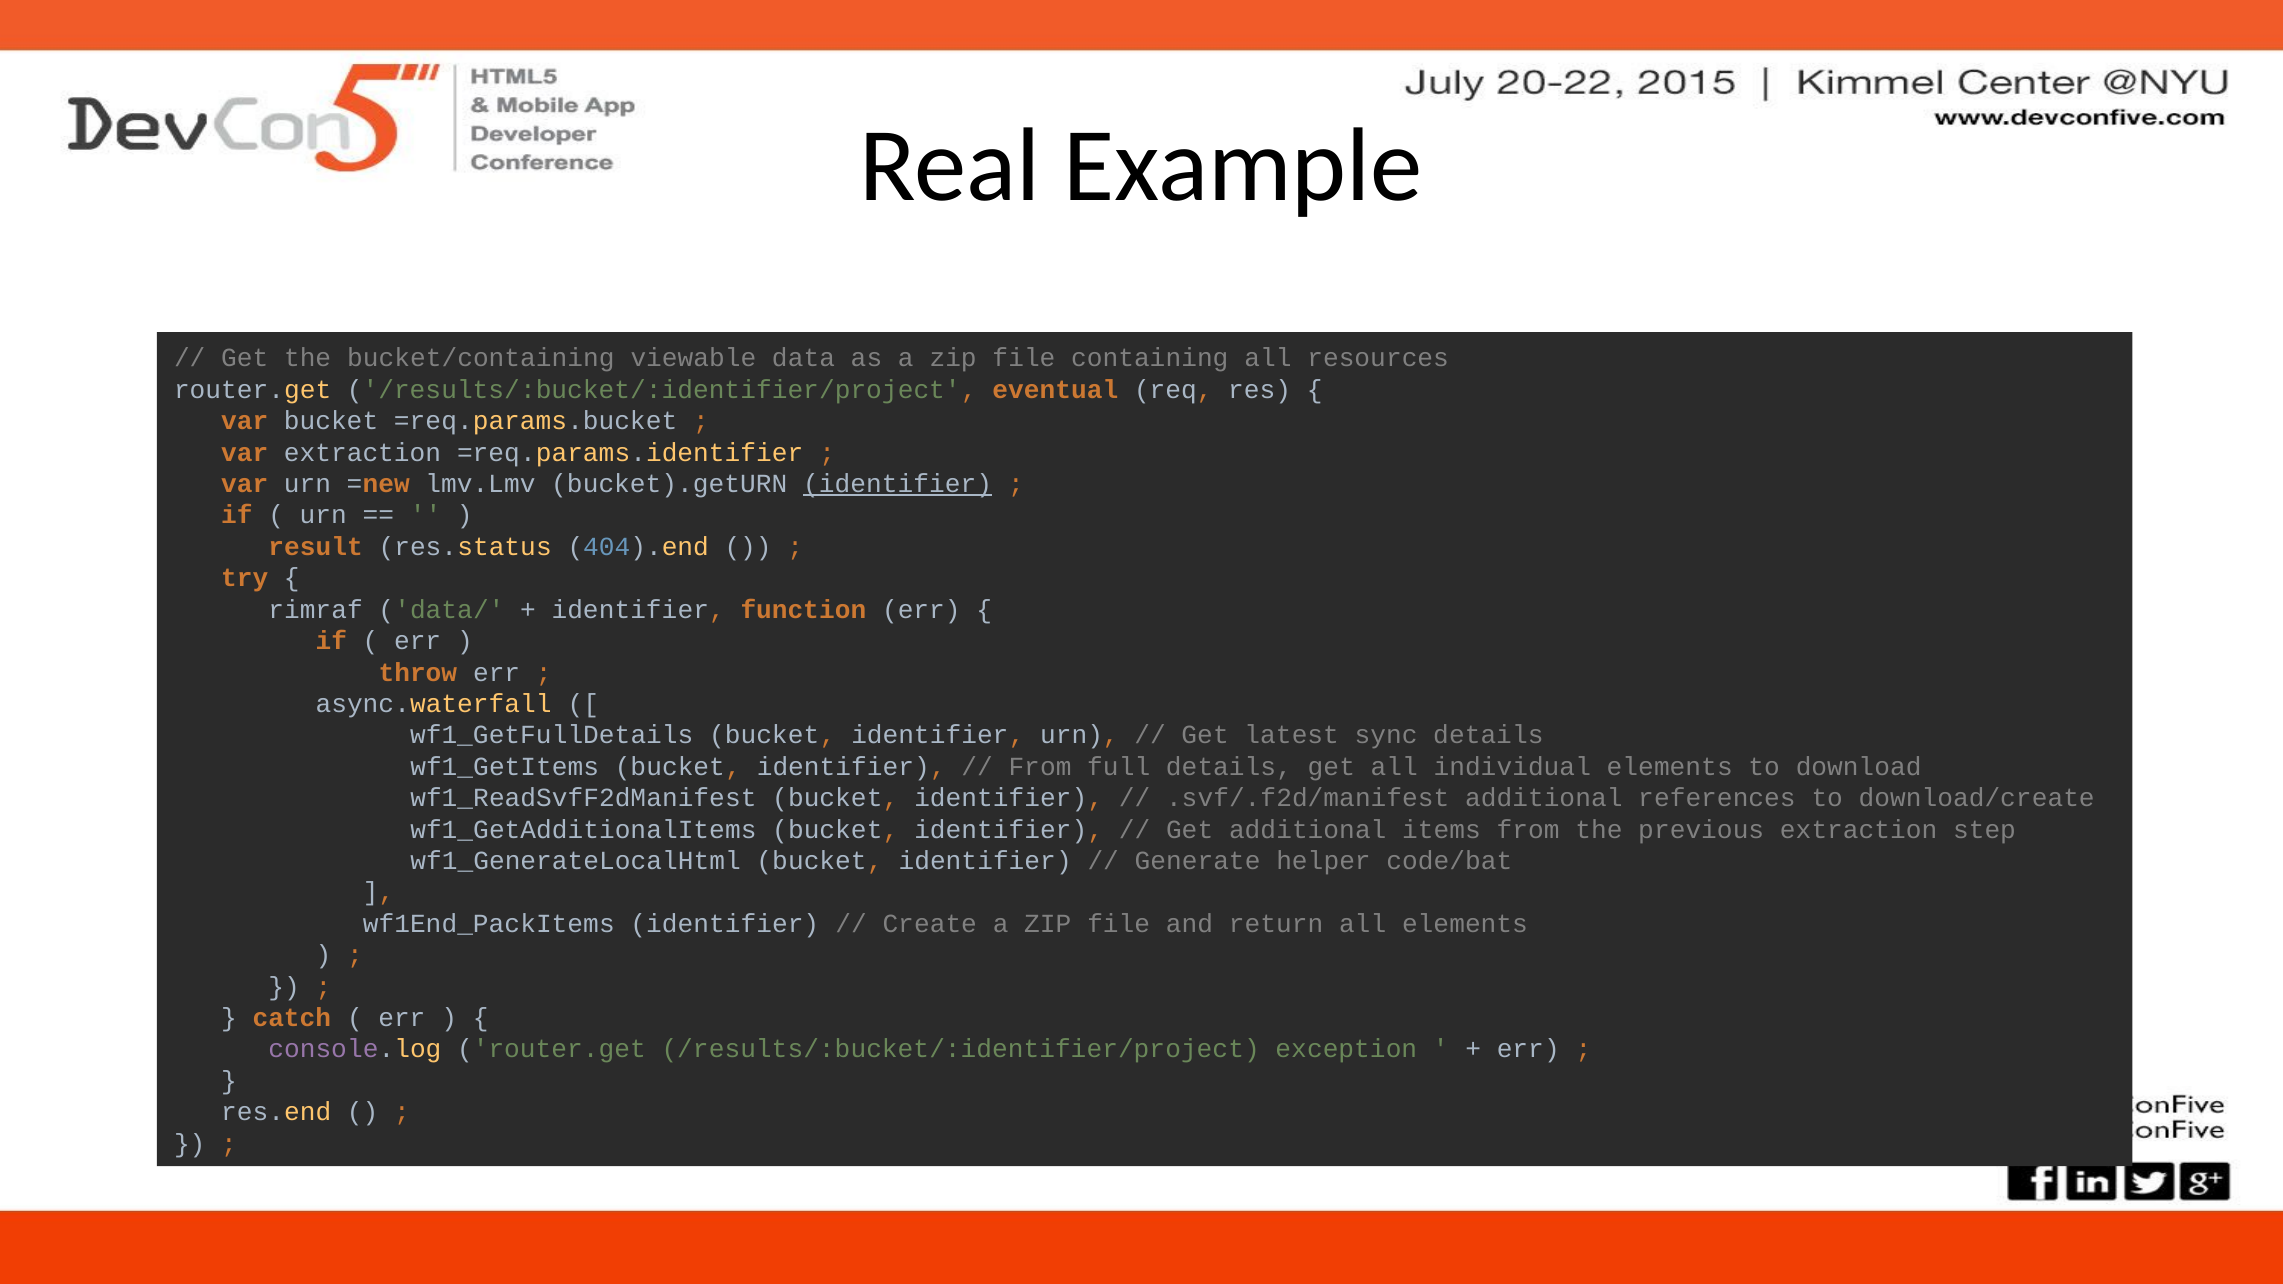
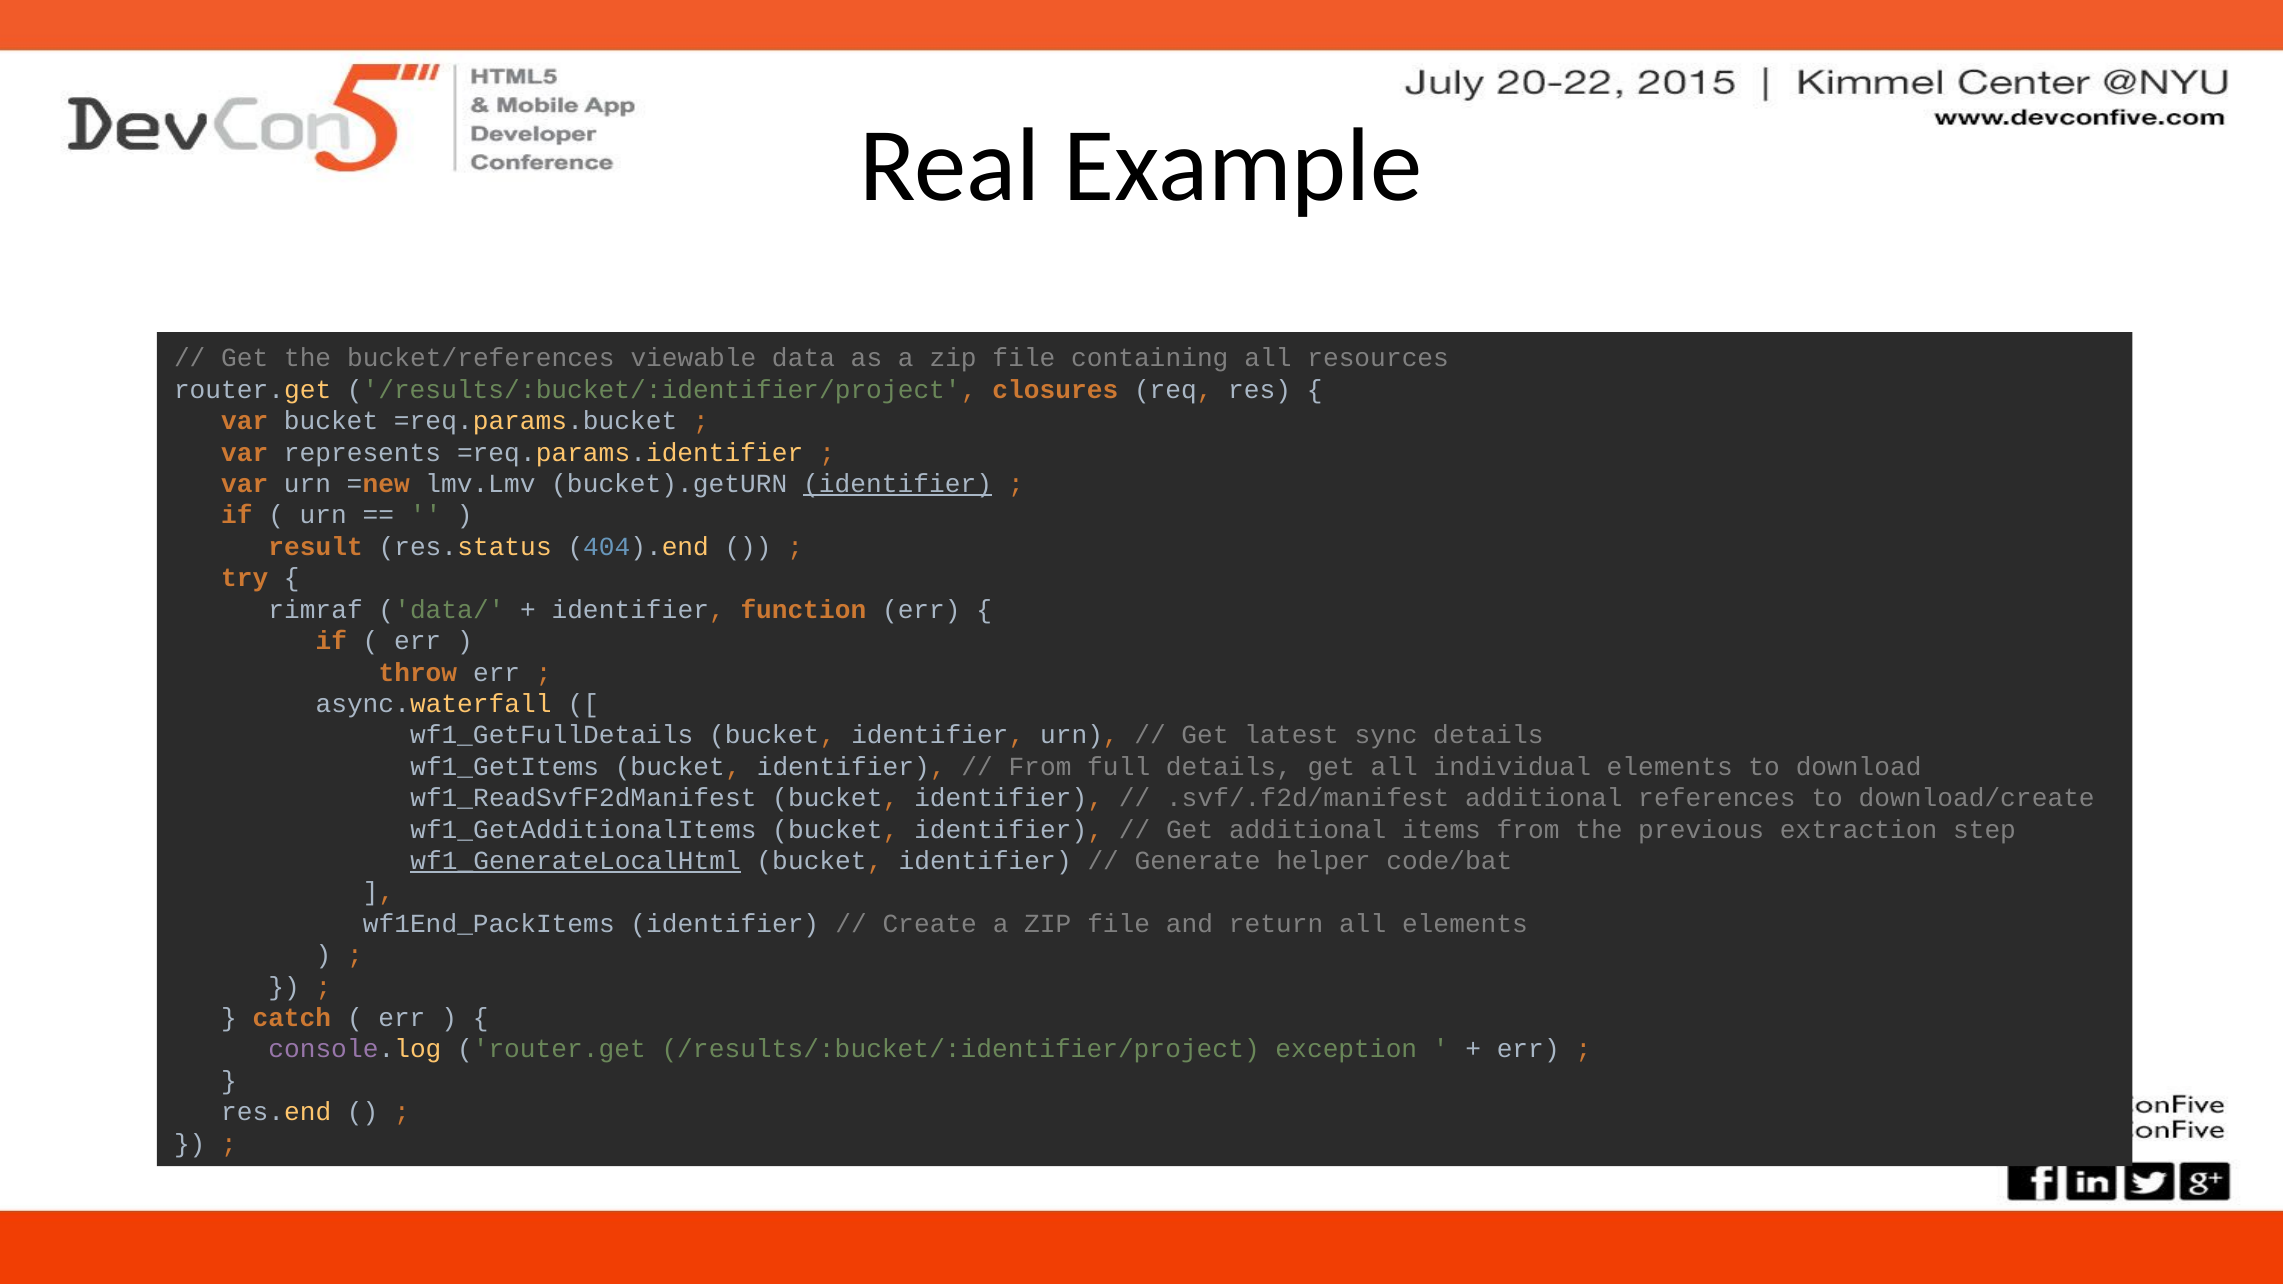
bucket/containing: bucket/containing -> bucket/references
eventual: eventual -> closures
var extraction: extraction -> represents
wf1_GenerateLocalHtml underline: none -> present
